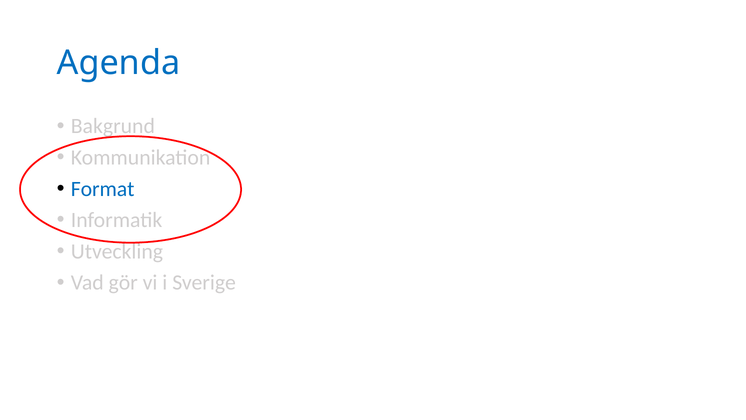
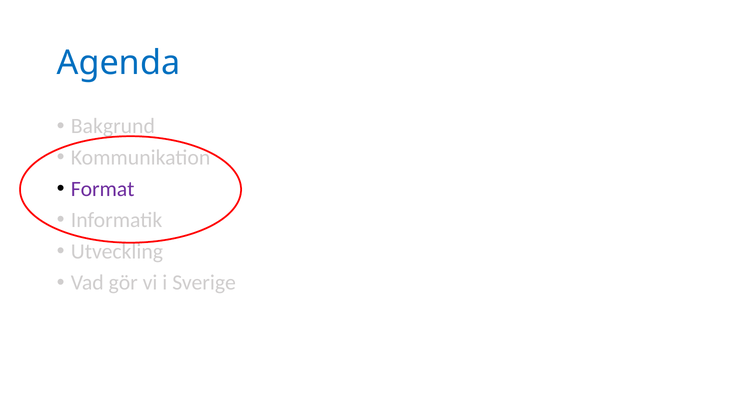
Format colour: blue -> purple
